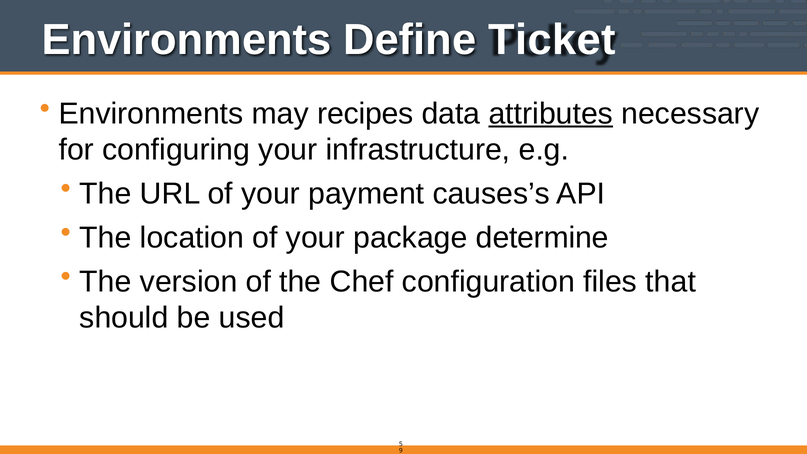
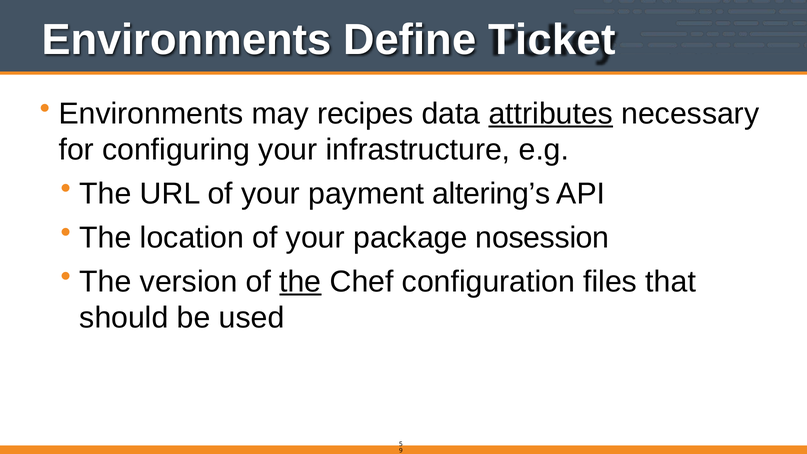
causes’s: causes’s -> altering’s
determine: determine -> nosession
the at (300, 282) underline: none -> present
